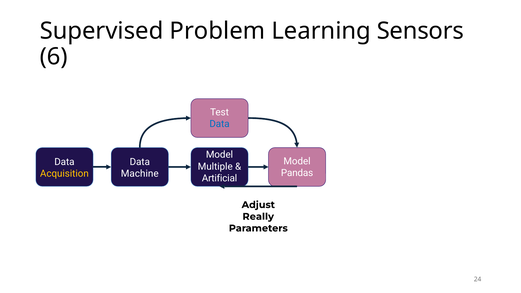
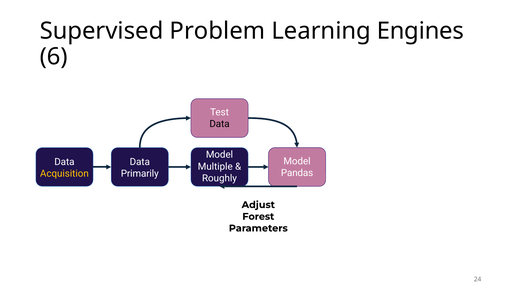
Sensors: Sensors -> Engines
Data at (220, 124) colour: blue -> black
Machine: Machine -> Primarily
Artificial: Artificial -> Roughly
Really: Really -> Forest
